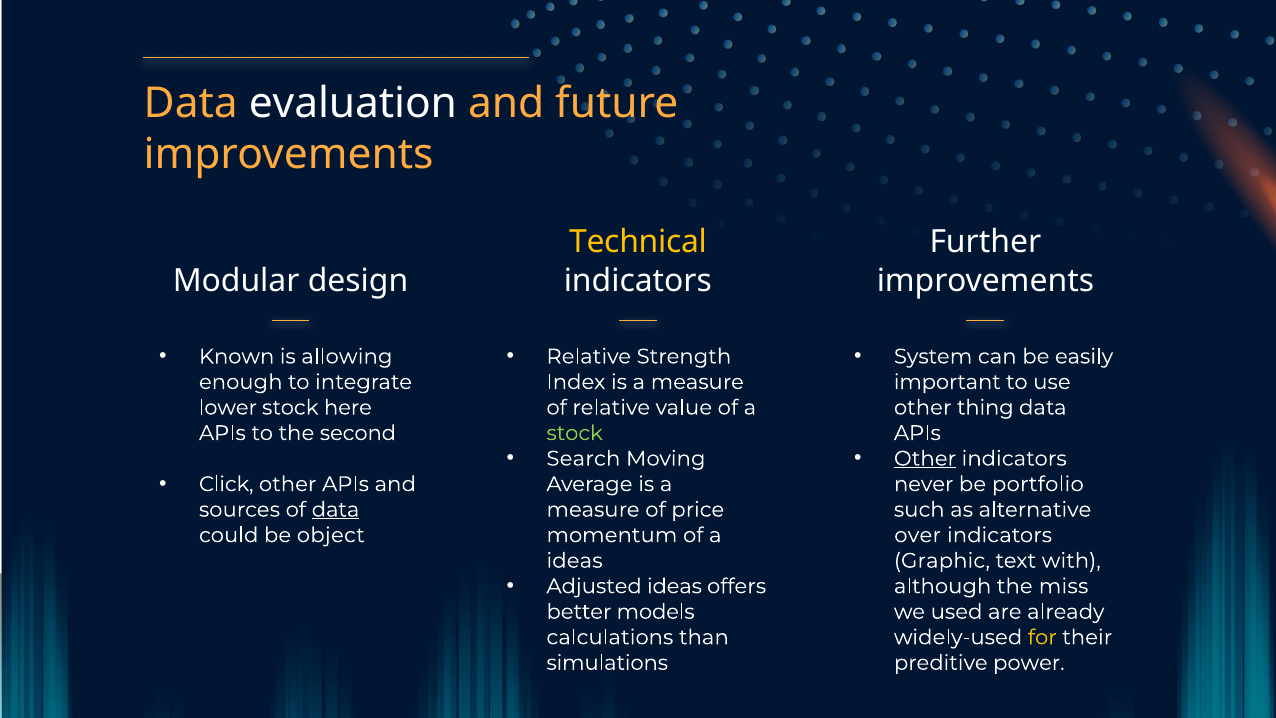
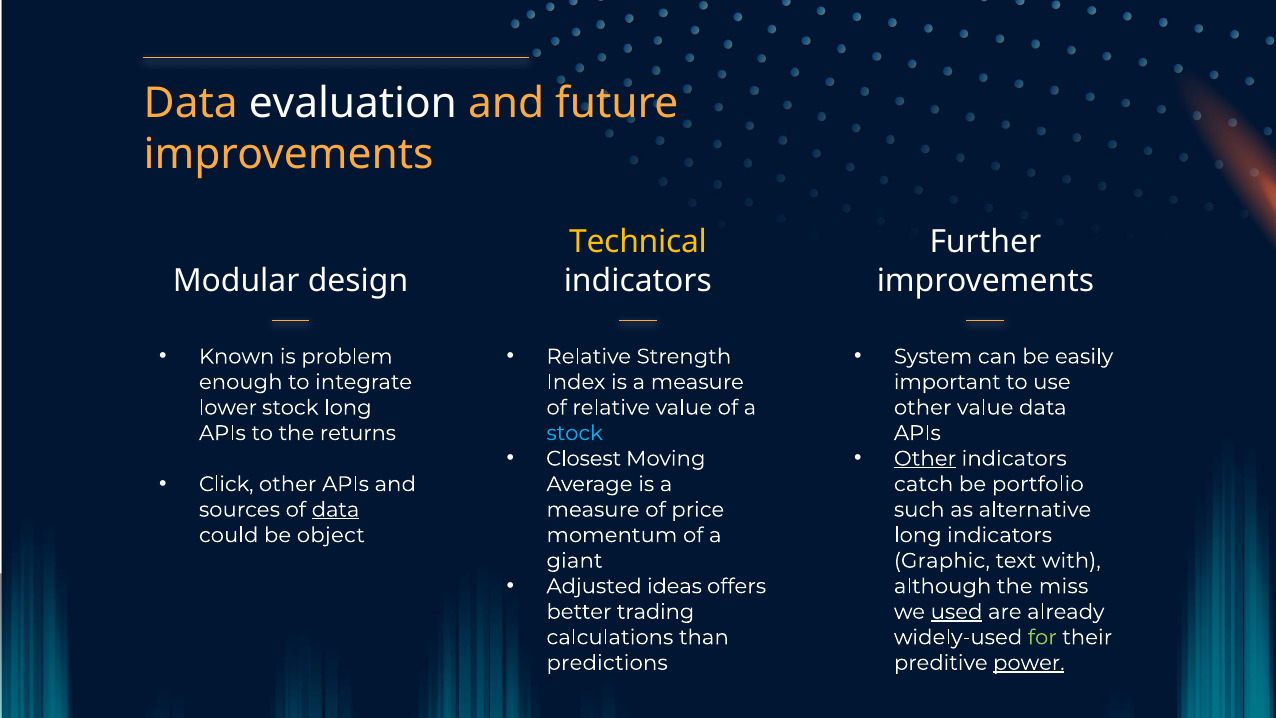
allowing: allowing -> problem
stock here: here -> long
other thing: thing -> value
second: second -> returns
stock at (575, 433) colour: light green -> light blue
Search: Search -> Closest
never: never -> catch
over at (918, 535): over -> long
ideas at (575, 561): ideas -> giant
models: models -> trading
used underline: none -> present
for colour: yellow -> light green
simulations: simulations -> predictions
power underline: none -> present
